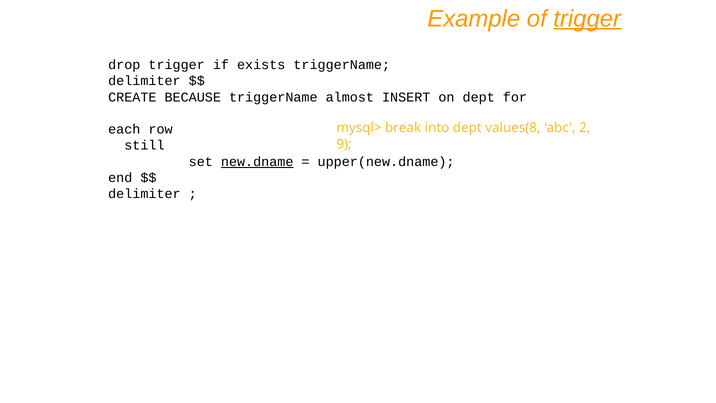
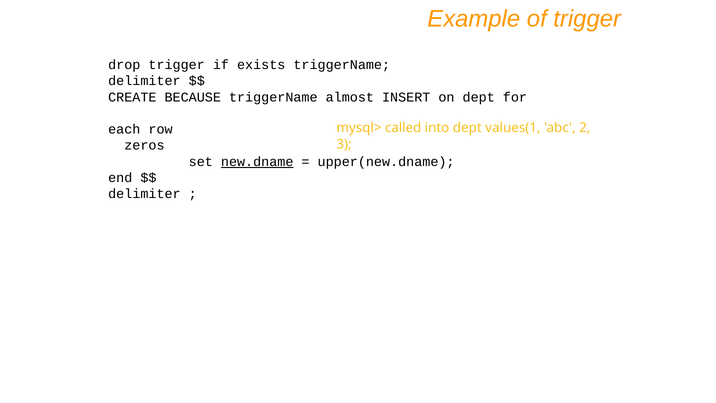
trigger at (587, 19) underline: present -> none
break: break -> called
values(8: values(8 -> values(1
9: 9 -> 3
still: still -> zeros
